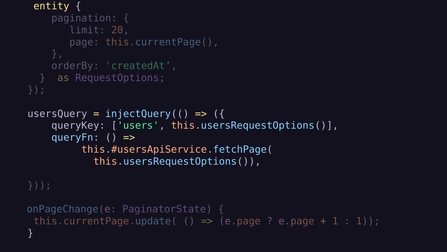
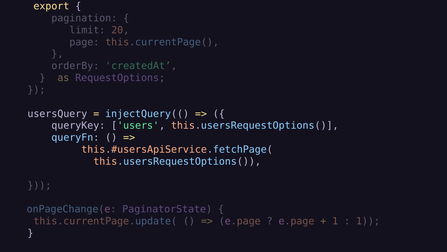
entity at (51, 6): entity -> export
